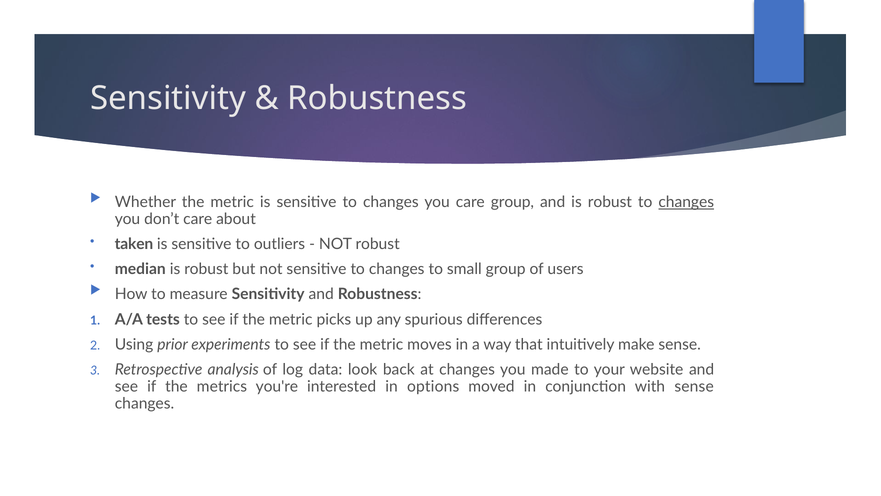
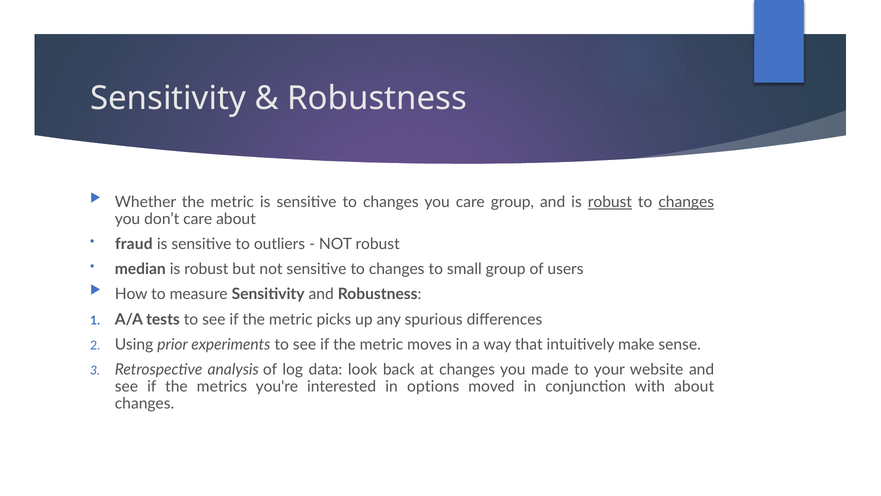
robust at (610, 202) underline: none -> present
taken: taken -> fraud
with sense: sense -> about
